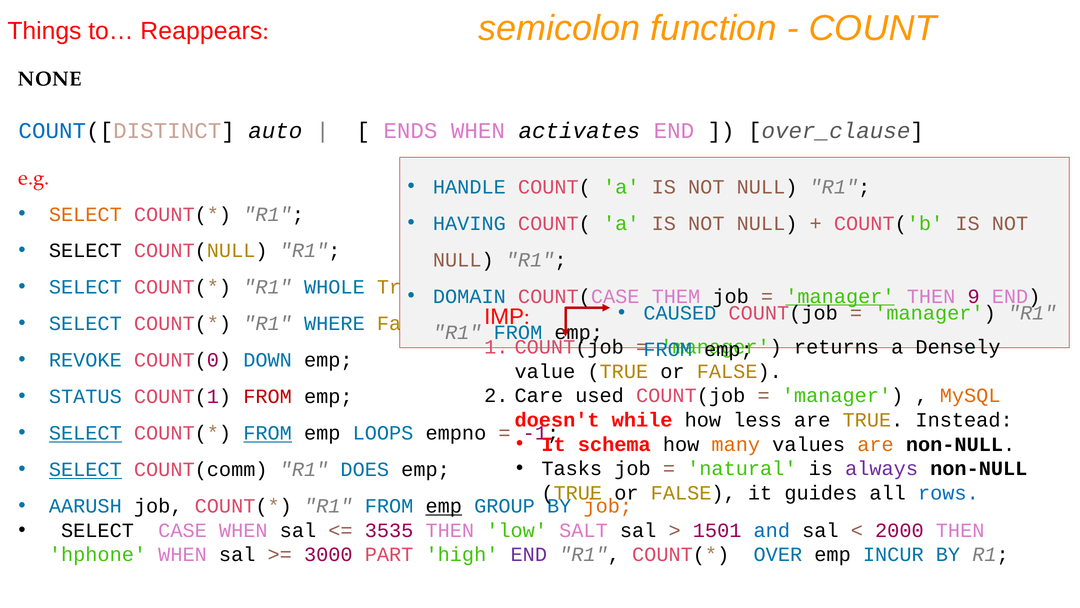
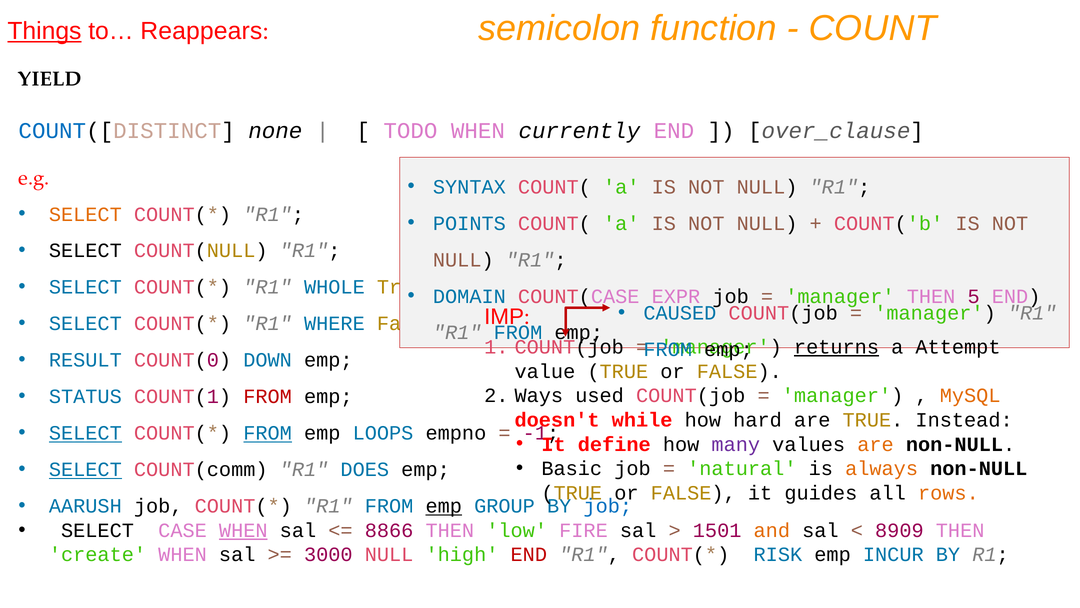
Things underline: none -> present
NONE: NONE -> YIELD
auto: auto -> none
ENDS: ENDS -> TODO
activates: activates -> currently
HANDLE: HANDLE -> SYNTAX
HAVING: HAVING -> POINTS
THEM: THEM -> EXPR
manager at (840, 296) underline: present -> none
9: 9 -> 5
returns underline: none -> present
Densely: Densely -> Attempt
REVOKE: REVOKE -> RESULT
Care: Care -> Ways
less: less -> hard
schema: schema -> define
many colour: orange -> purple
Tasks: Tasks -> Basic
always colour: purple -> orange
rows colour: blue -> orange
job at (608, 506) colour: orange -> blue
WHEN at (243, 530) underline: none -> present
3535: 3535 -> 8866
SALT: SALT -> FIRE
and colour: blue -> orange
2000: 2000 -> 8909
hphone: hphone -> create
3000 PART: PART -> NULL
END at (529, 554) colour: purple -> red
OVER: OVER -> RISK
